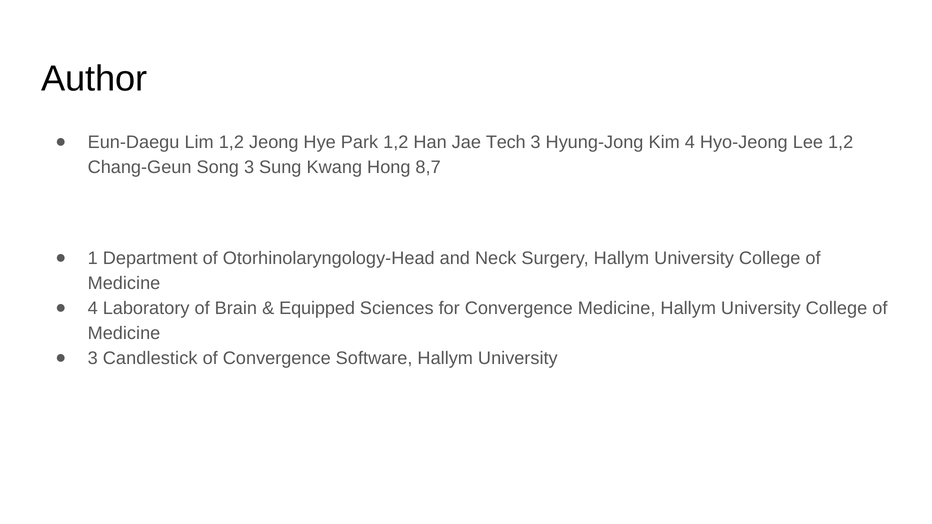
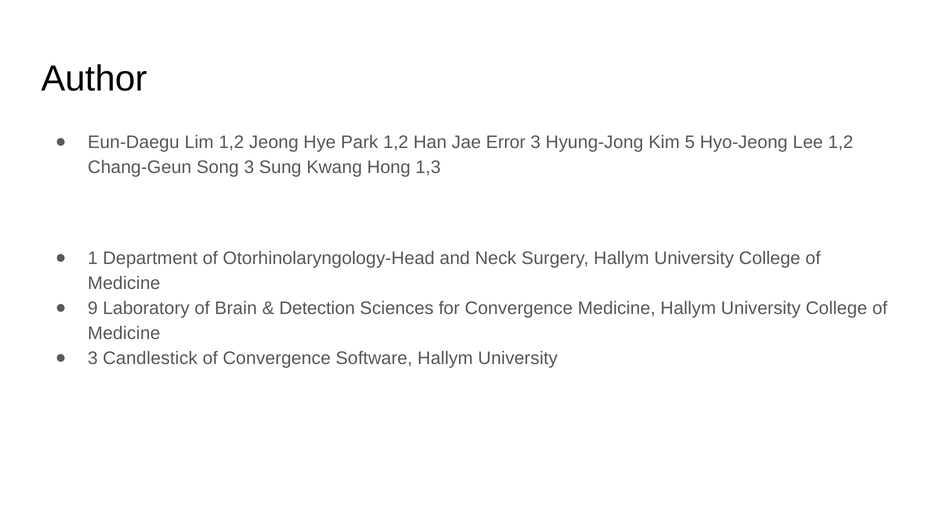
Tech: Tech -> Error
Kim 4: 4 -> 5
8,7: 8,7 -> 1,3
4 at (93, 308): 4 -> 9
Equipped: Equipped -> Detection
